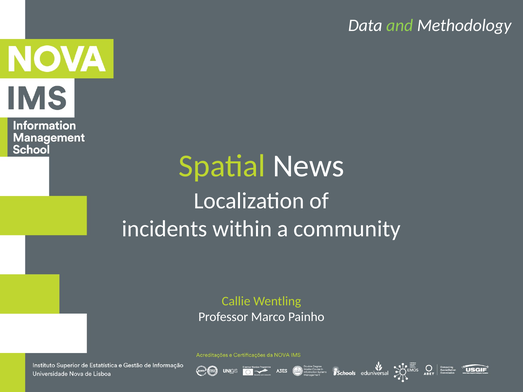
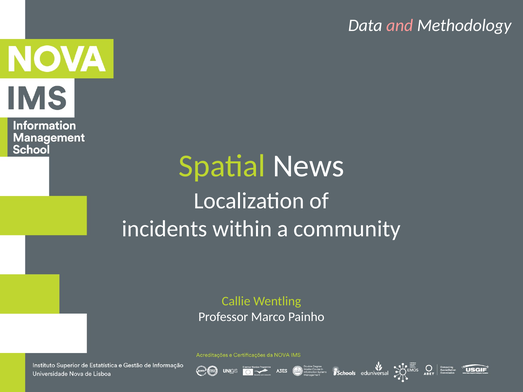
and colour: light green -> pink
